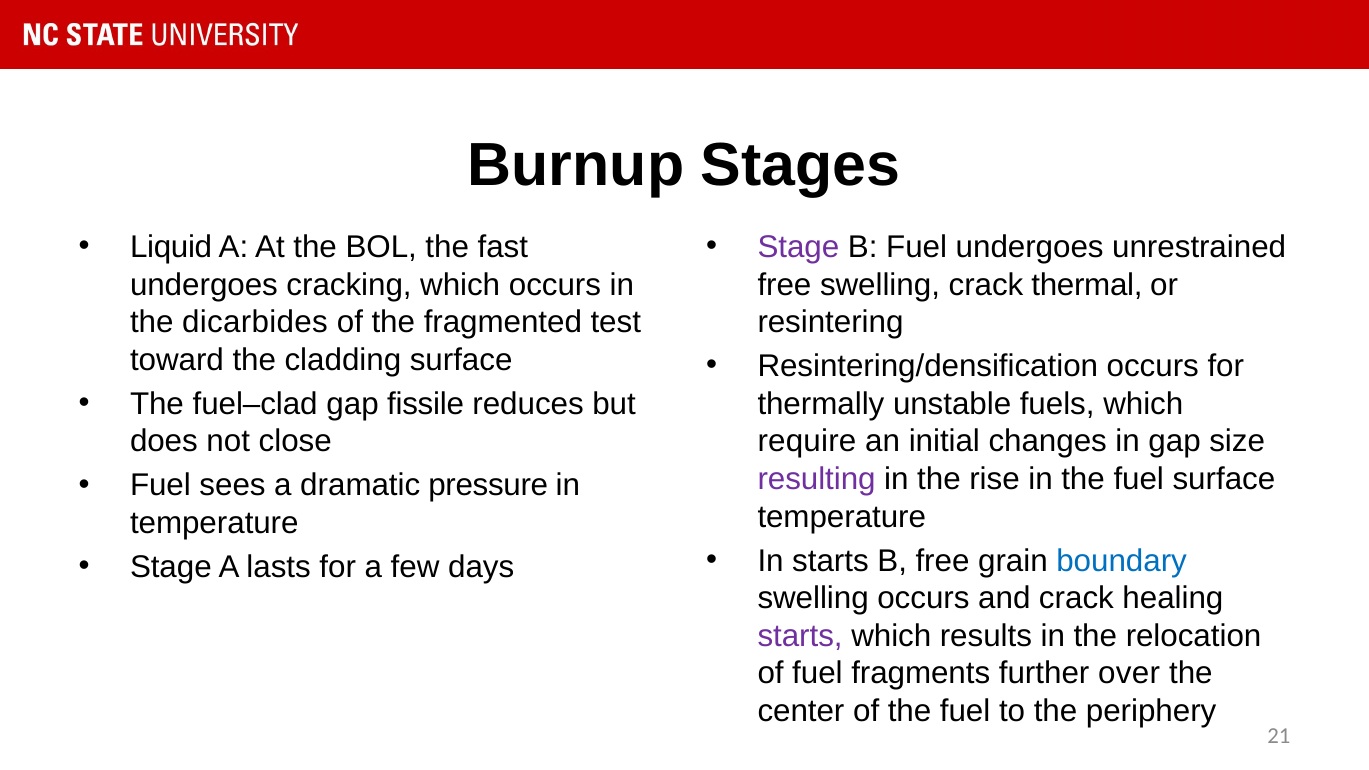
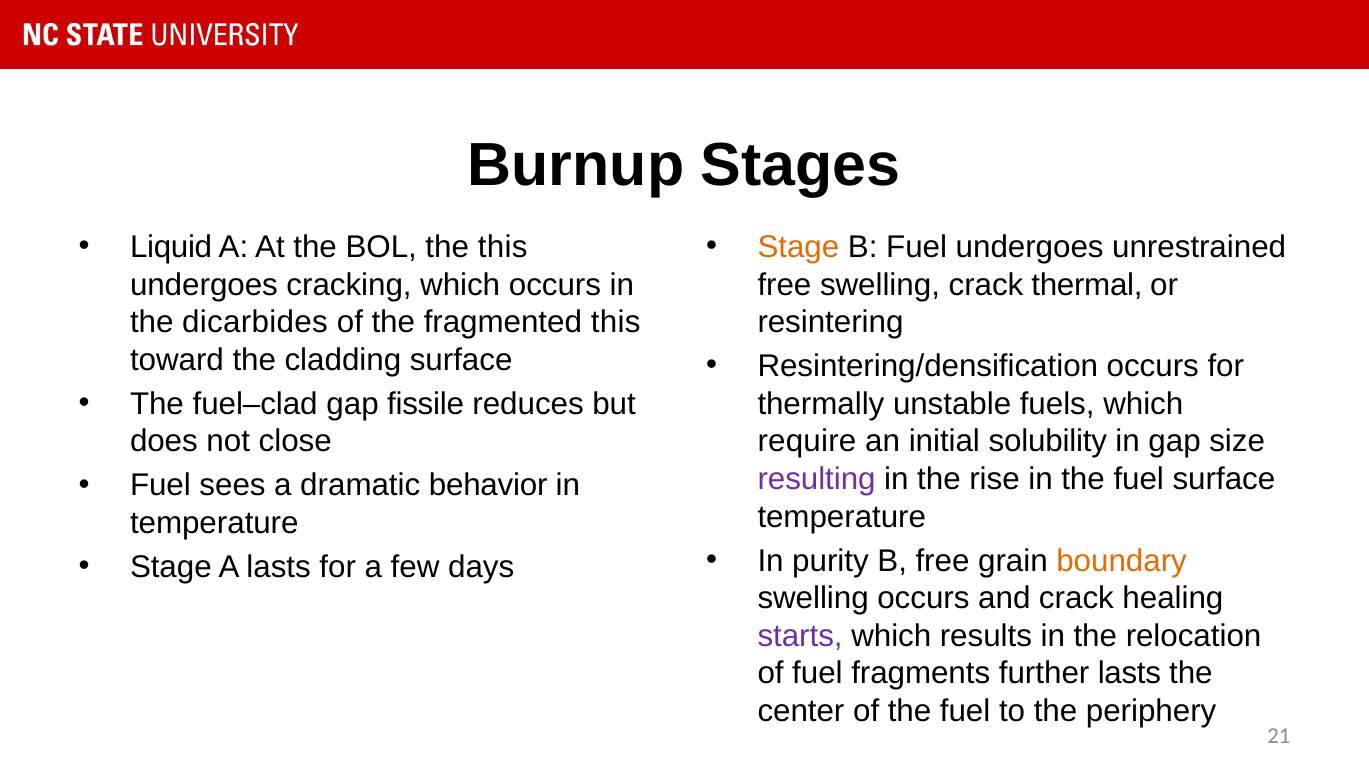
the fast: fast -> this
Stage at (798, 247) colour: purple -> orange
fragmented test: test -> this
changes: changes -> solubility
pressure: pressure -> behavior
In starts: starts -> purity
boundary colour: blue -> orange
further over: over -> lasts
